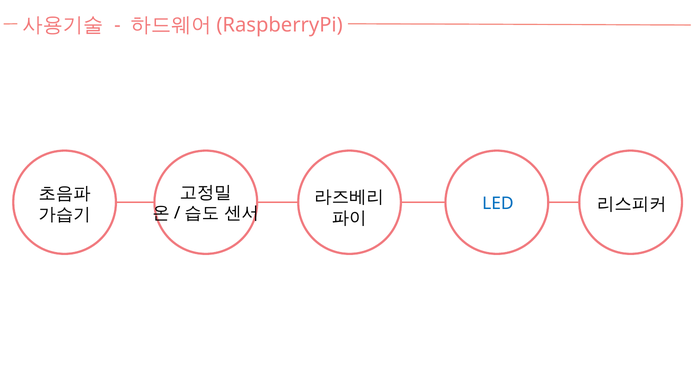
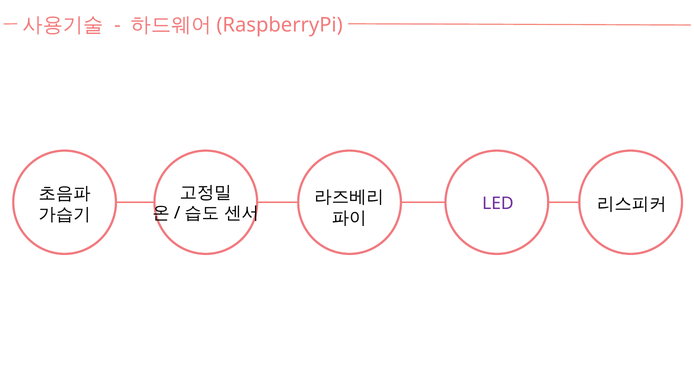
LED colour: blue -> purple
